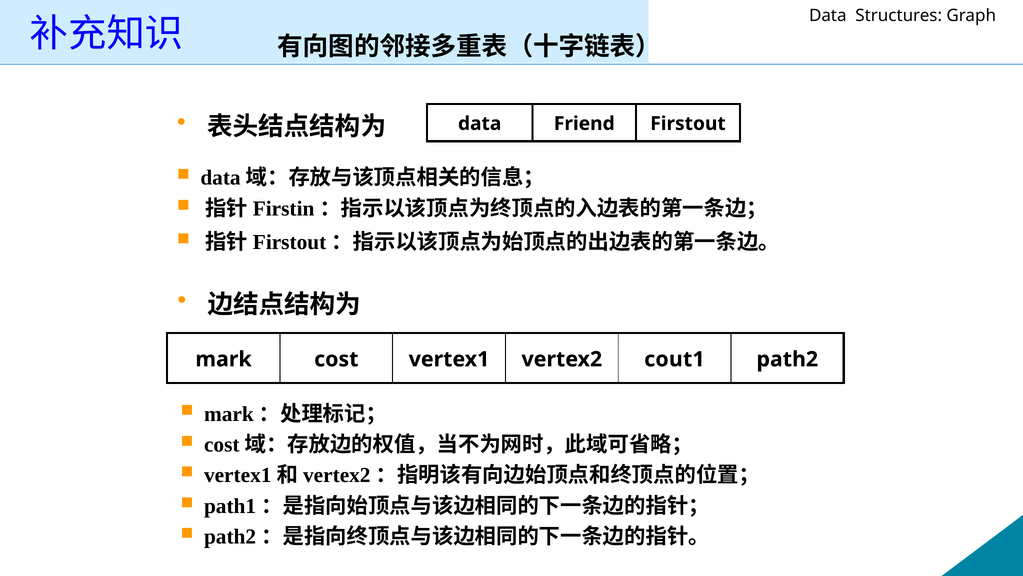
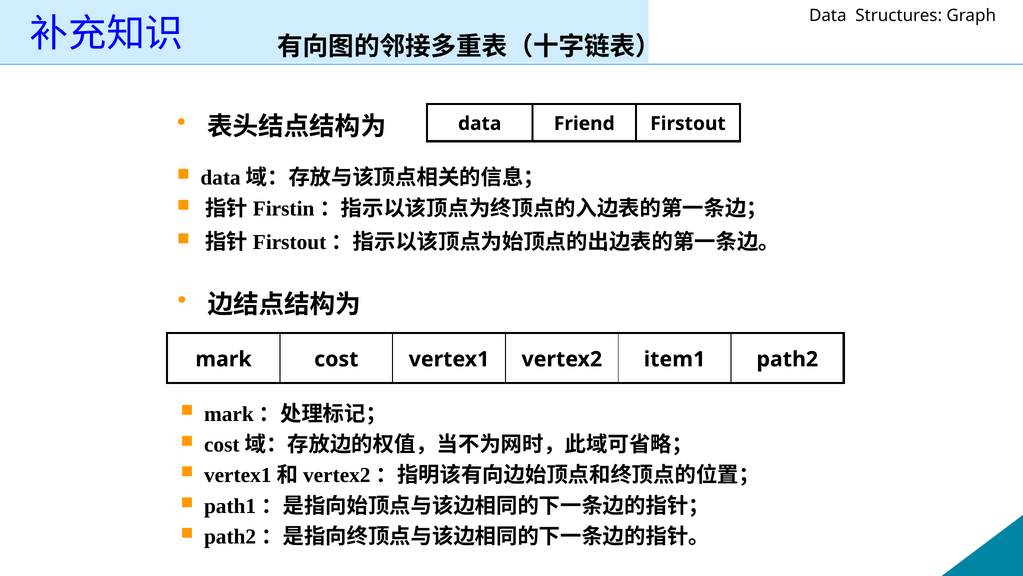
cout1: cout1 -> item1
